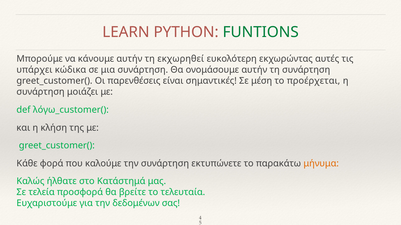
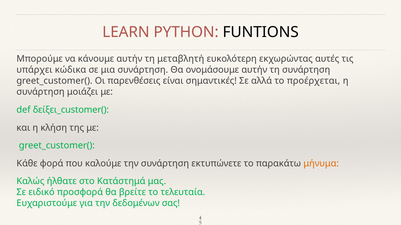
FUNTIONS colour: green -> black
εκχωρηθεί: εκχωρηθεί -> μεταβλητή
μέση: μέση -> αλλά
λόγω_customer(: λόγω_customer( -> δείξει_customer(
τελεία: τελεία -> ειδικό
